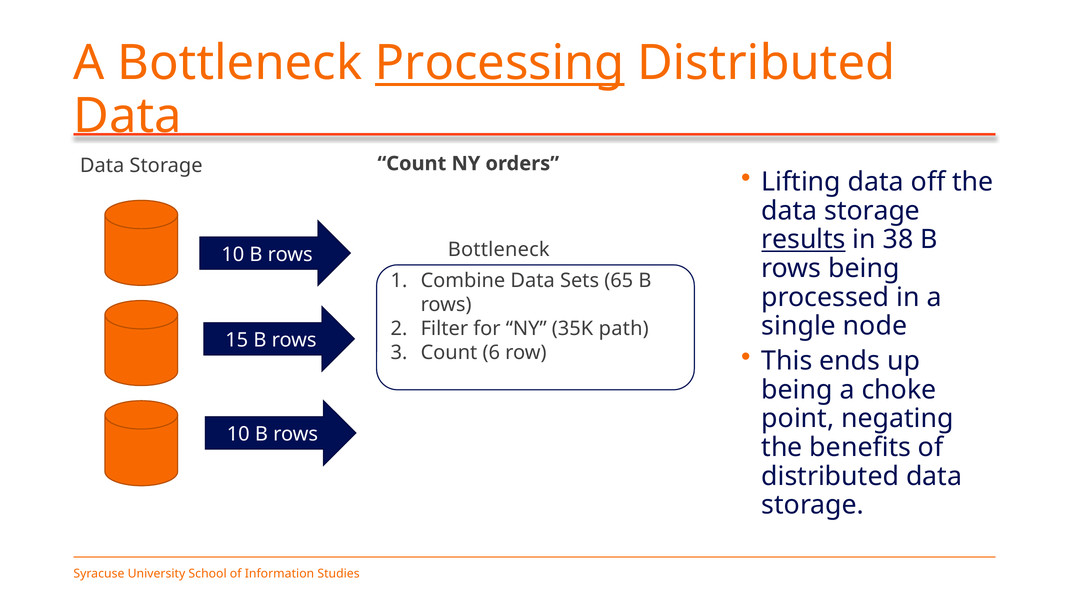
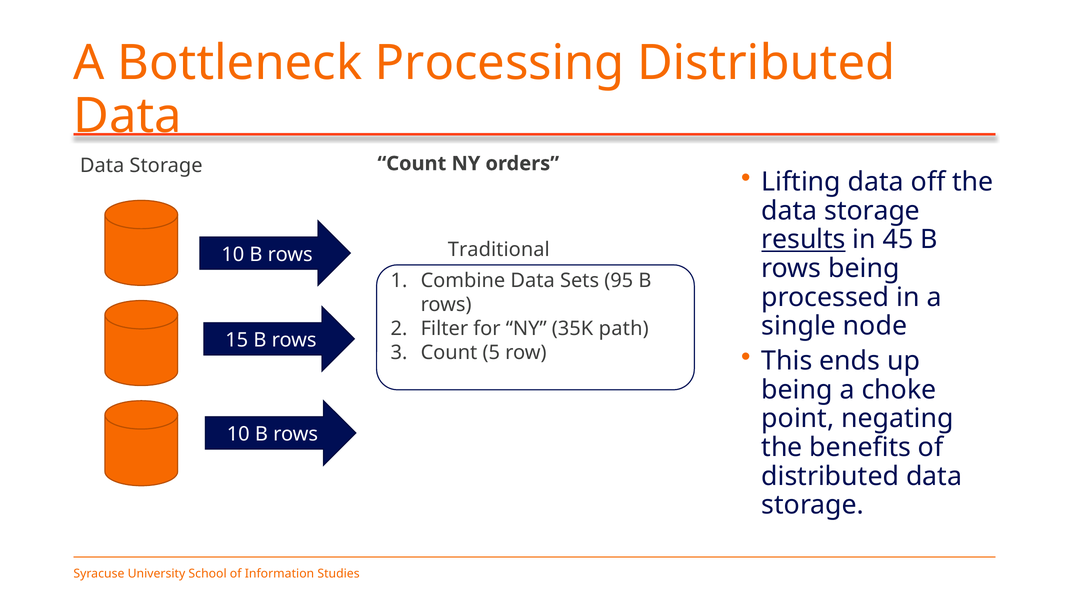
Processing underline: present -> none
38: 38 -> 45
Bottleneck at (499, 250): Bottleneck -> Traditional
65: 65 -> 95
6: 6 -> 5
